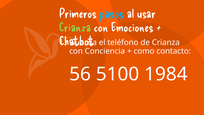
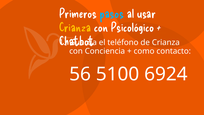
Crianza at (75, 27) colour: light green -> yellow
Emociones: Emociones -> Psicológico
1984: 1984 -> 6924
